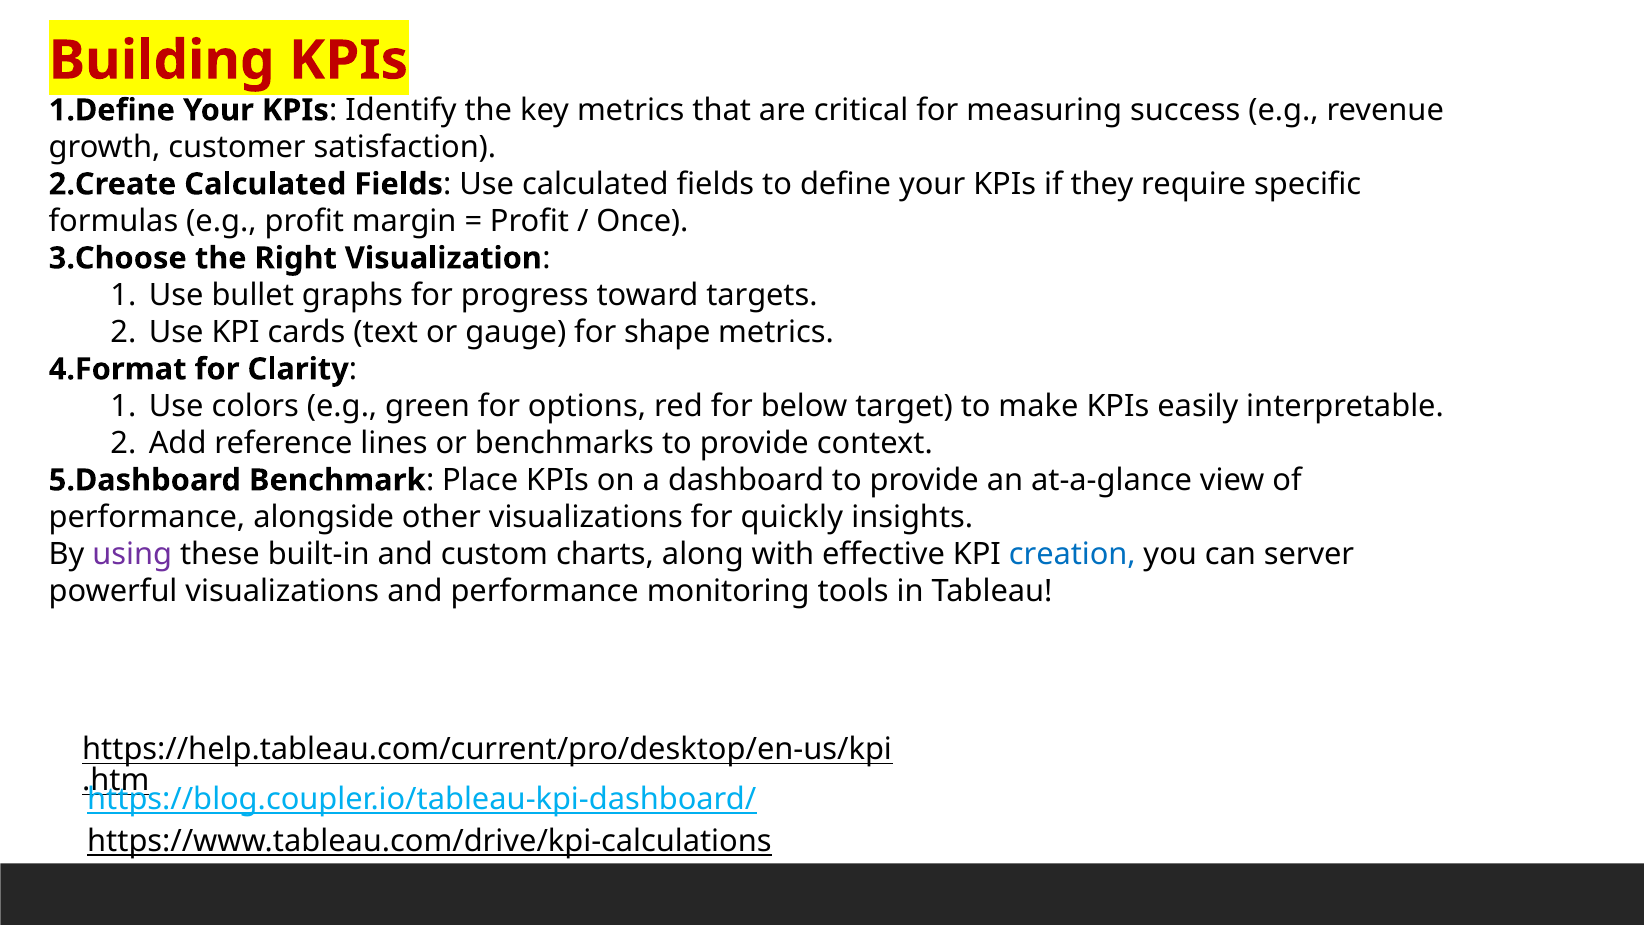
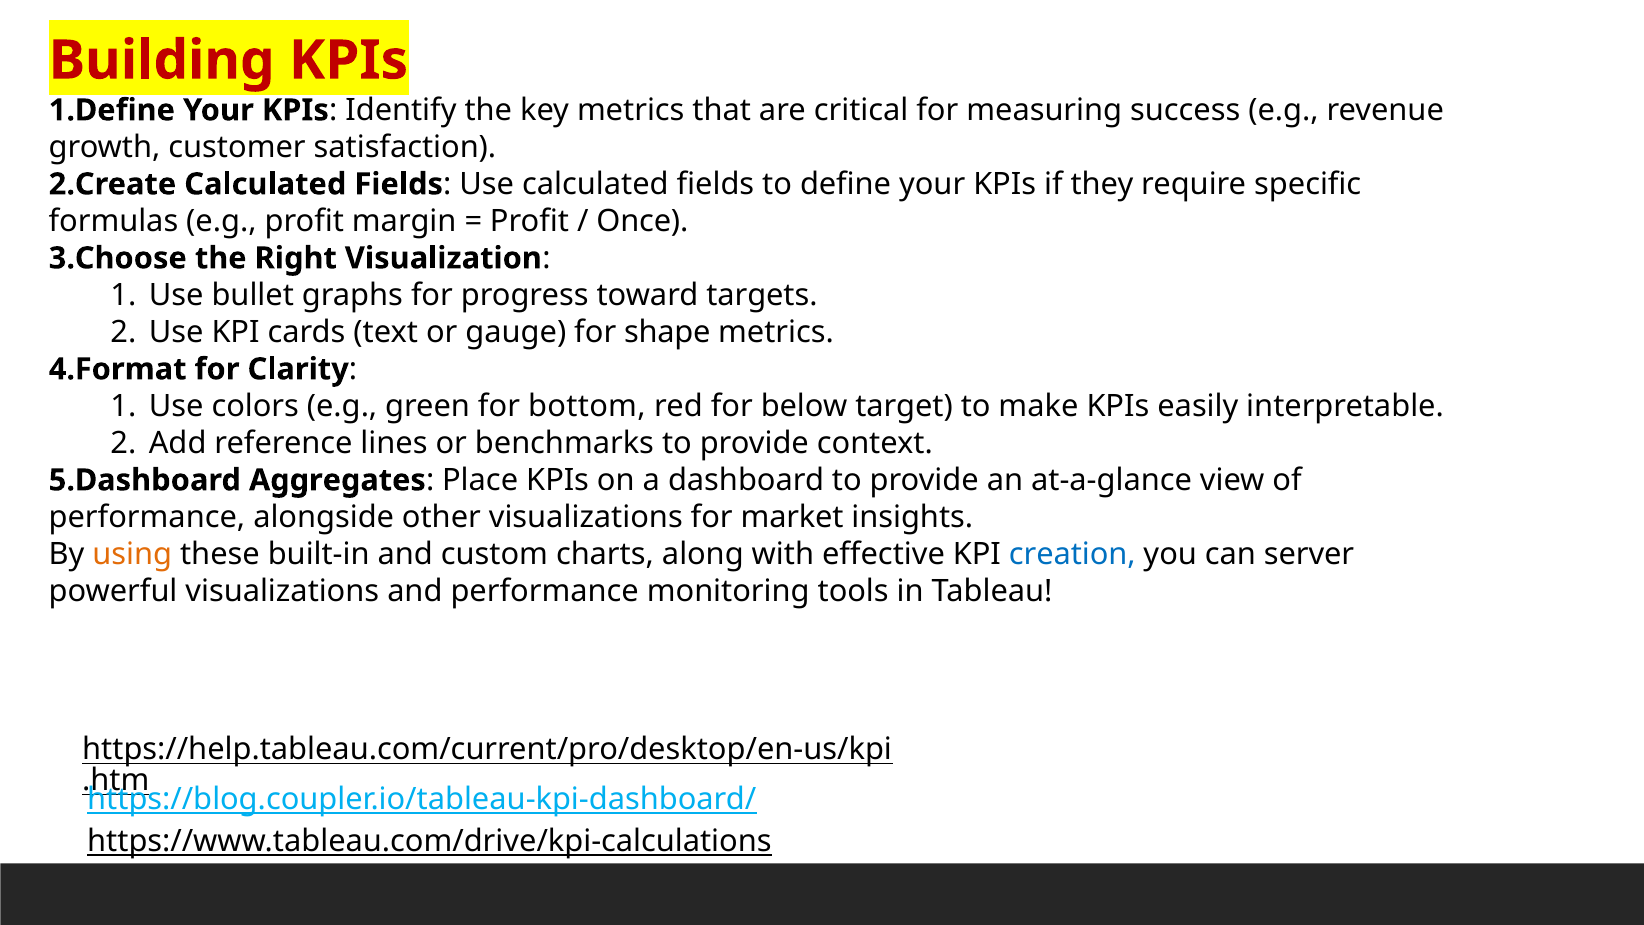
options: options -> bottom
Benchmark: Benchmark -> Aggregates
quickly: quickly -> market
using colour: purple -> orange
